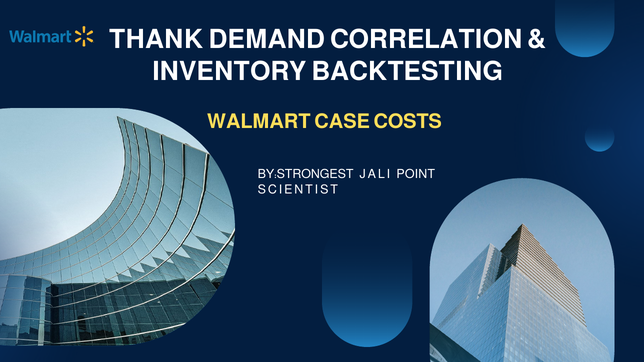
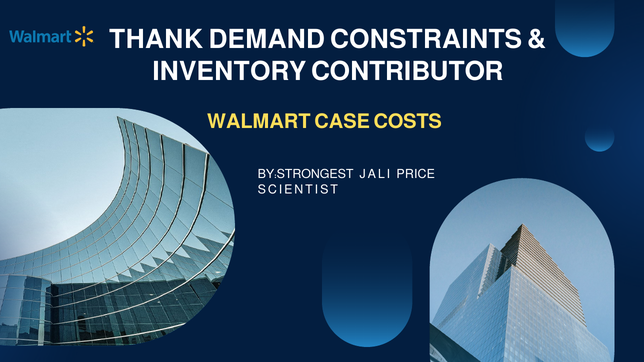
CORRELATION: CORRELATION -> CONSTRAINTS
BACKTESTING: BACKTESTING -> CONTRIBUTOR
POINT: POINT -> PRICE
